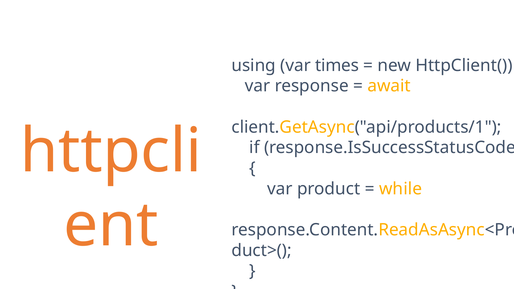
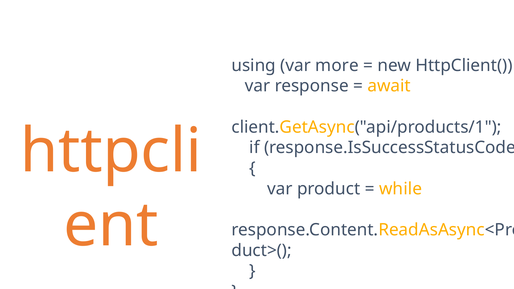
times: times -> more
